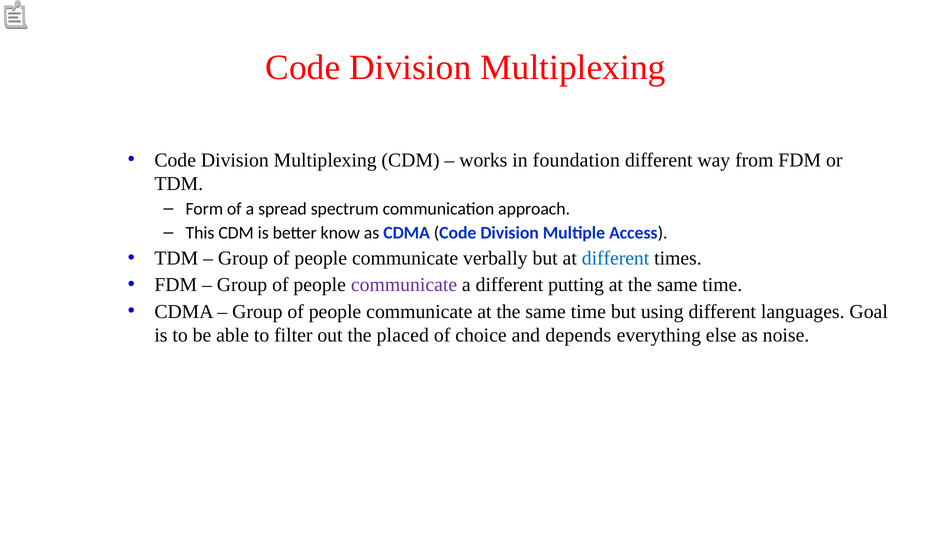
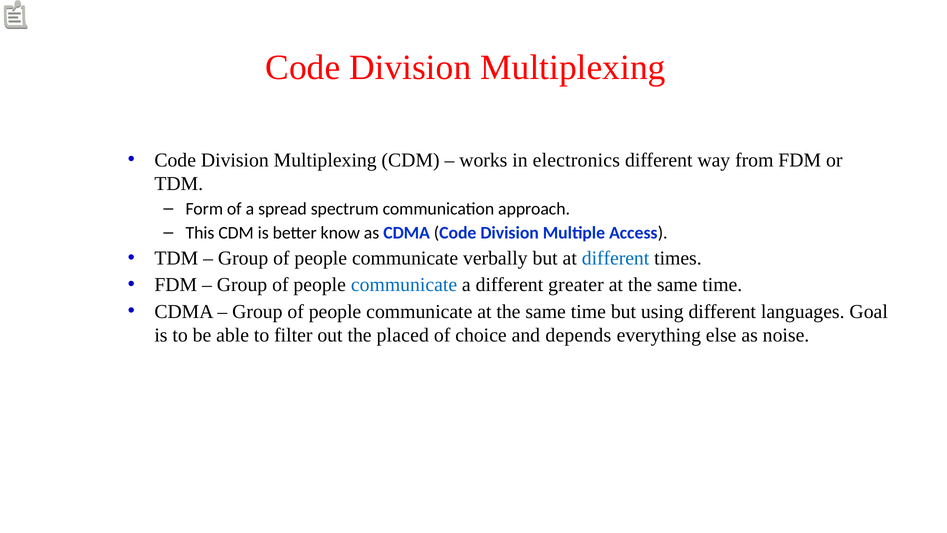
foundation: foundation -> electronics
communicate at (404, 285) colour: purple -> blue
putting: putting -> greater
